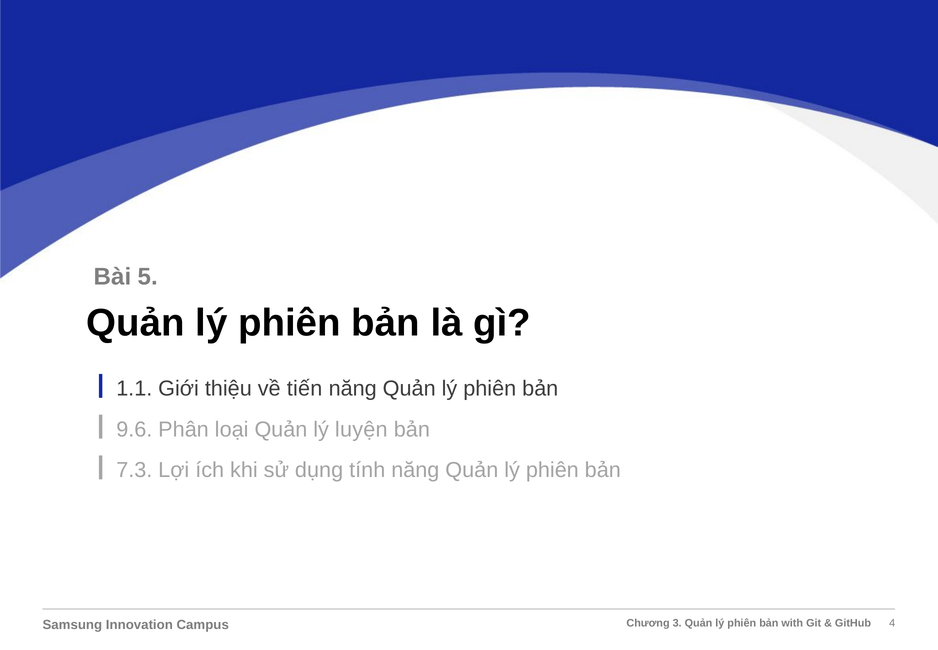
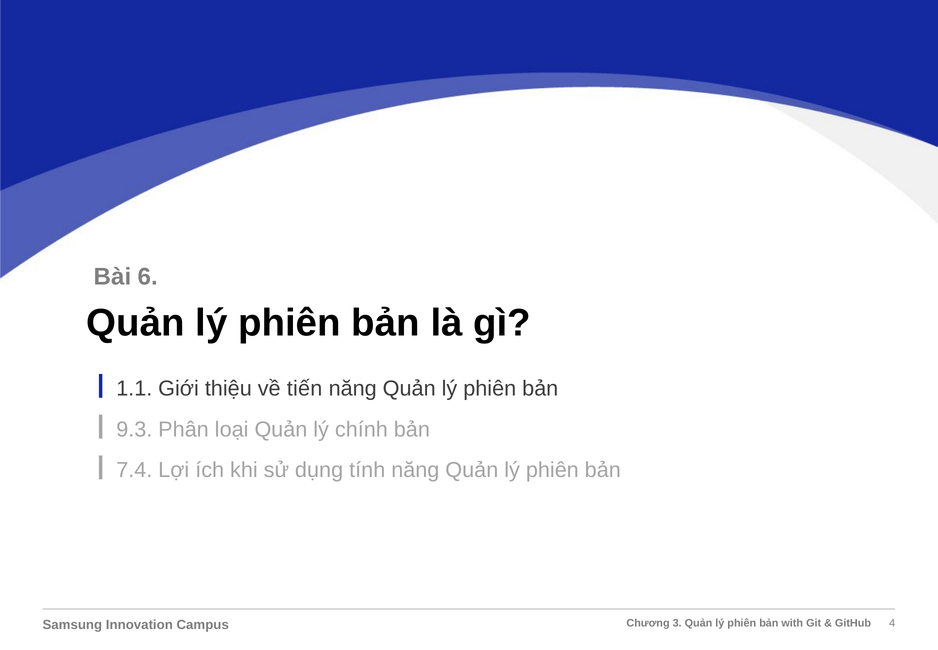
5: 5 -> 6
9.6: 9.6 -> 9.3
luyện: luyện -> chính
7.3: 7.3 -> 7.4
